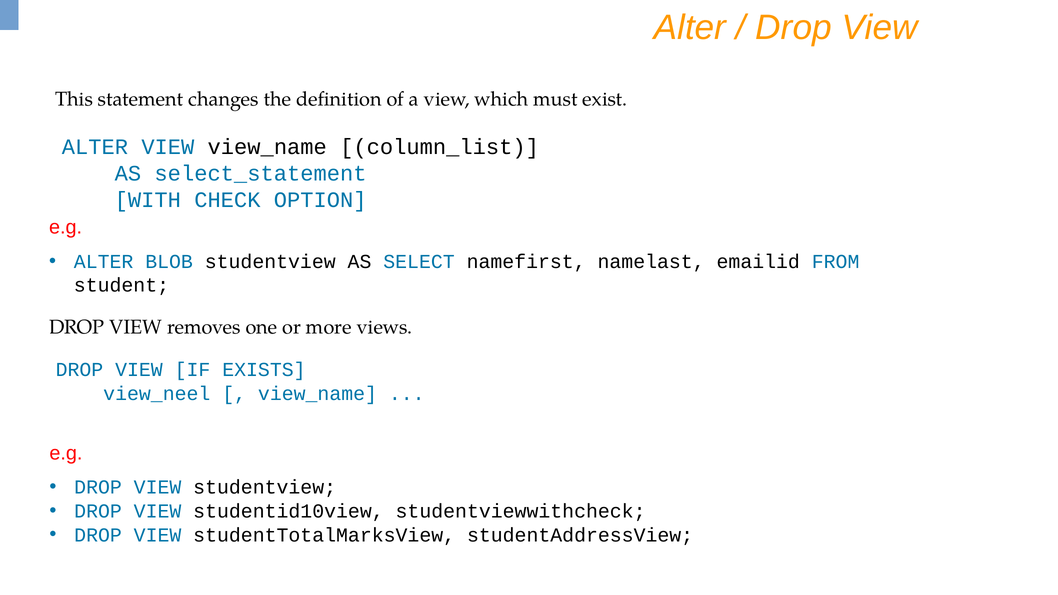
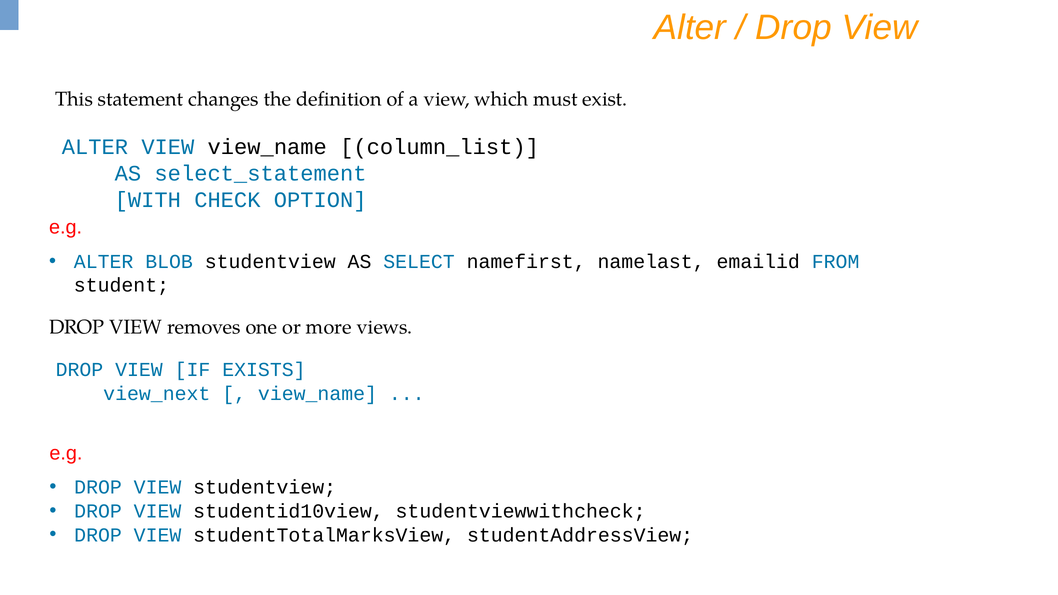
view_neel: view_neel -> view_next
